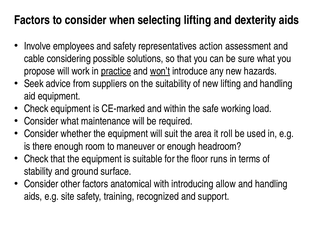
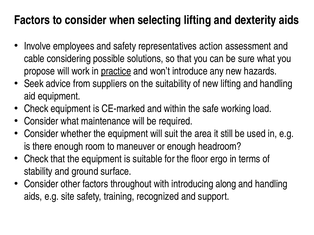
won’t underline: present -> none
roll: roll -> still
runs: runs -> ergo
anatomical: anatomical -> throughout
allow: allow -> along
